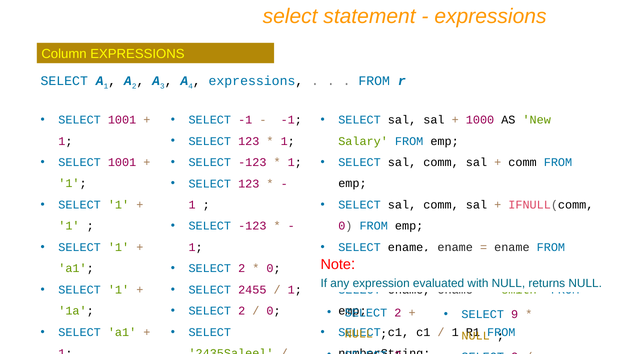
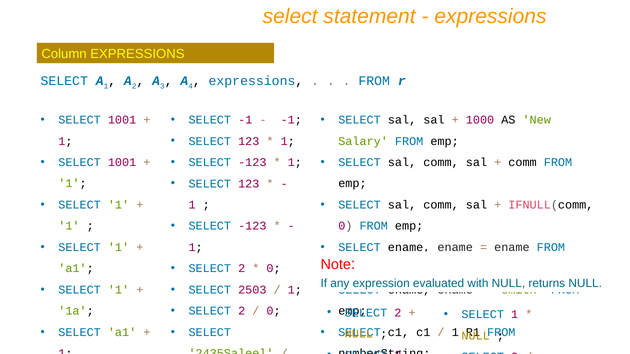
2455: 2455 -> 2503
9 at (515, 315): 9 -> 1
